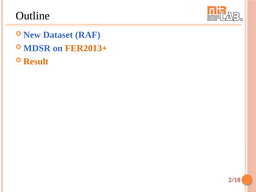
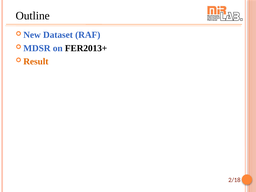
FER2013+ colour: orange -> black
